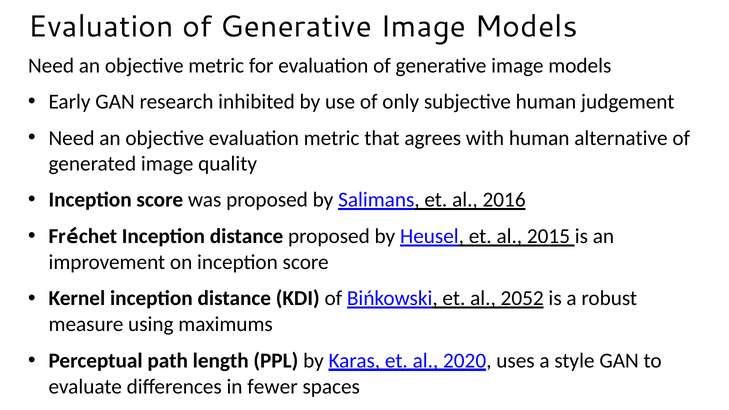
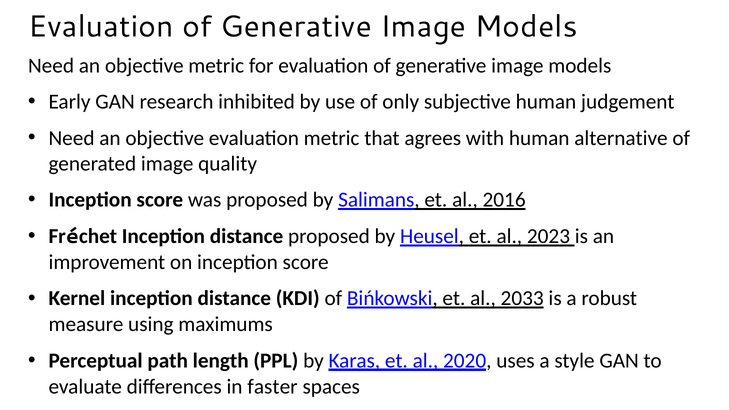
2015: 2015 -> 2023
2052: 2052 -> 2033
fewer: fewer -> faster
